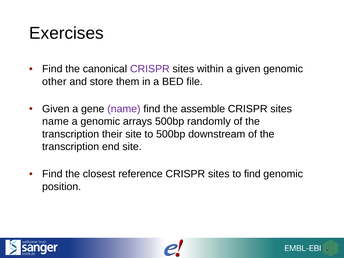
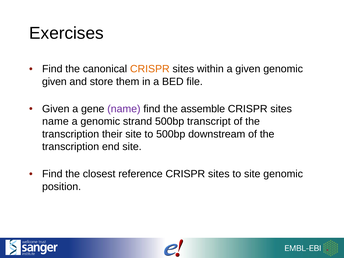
CRISPR at (150, 69) colour: purple -> orange
other at (54, 82): other -> given
arrays: arrays -> strand
randomly: randomly -> transcript
to find: find -> site
